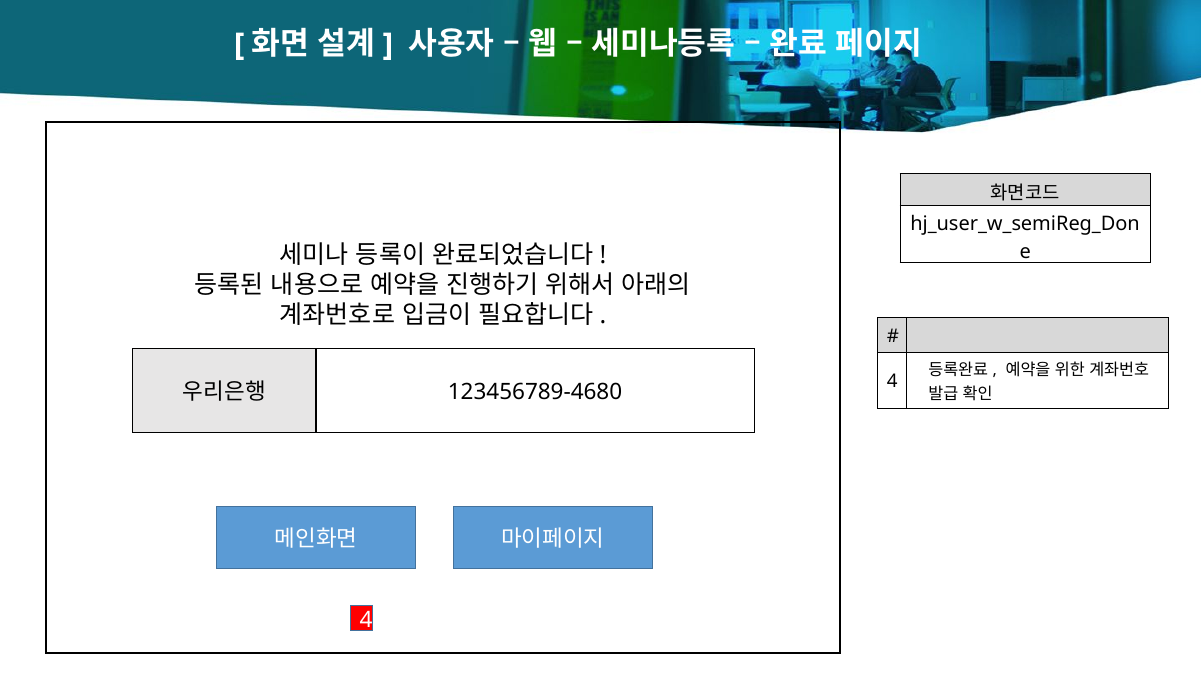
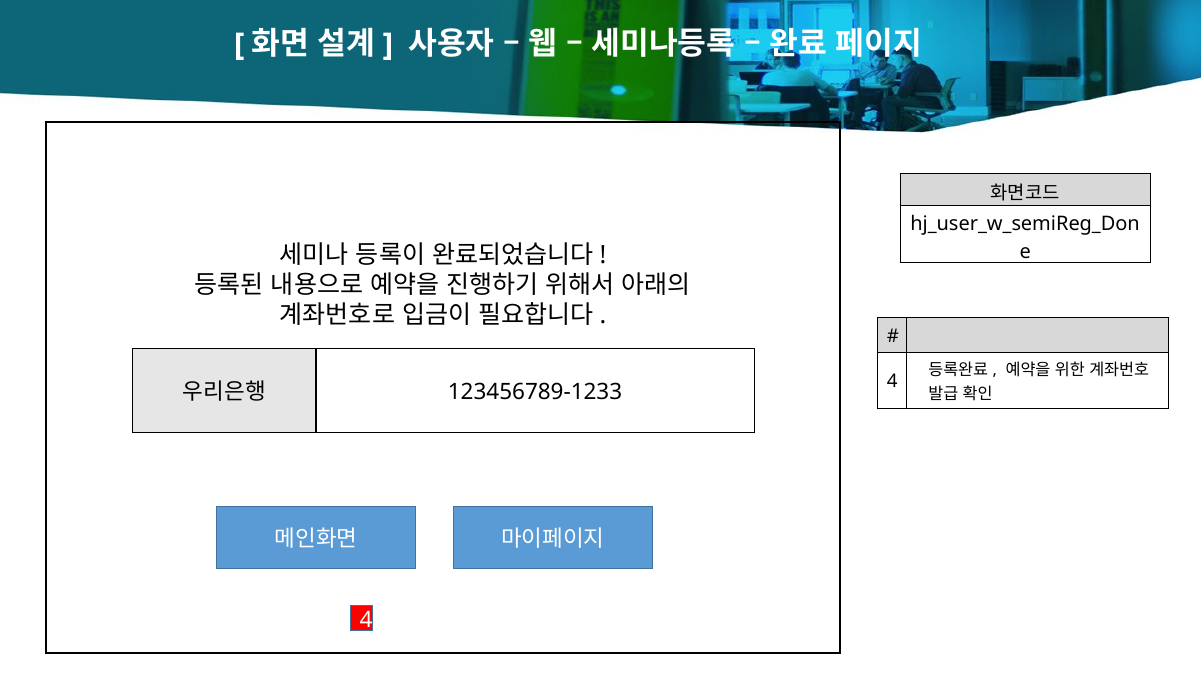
123456789-4680: 123456789-4680 -> 123456789-1233
